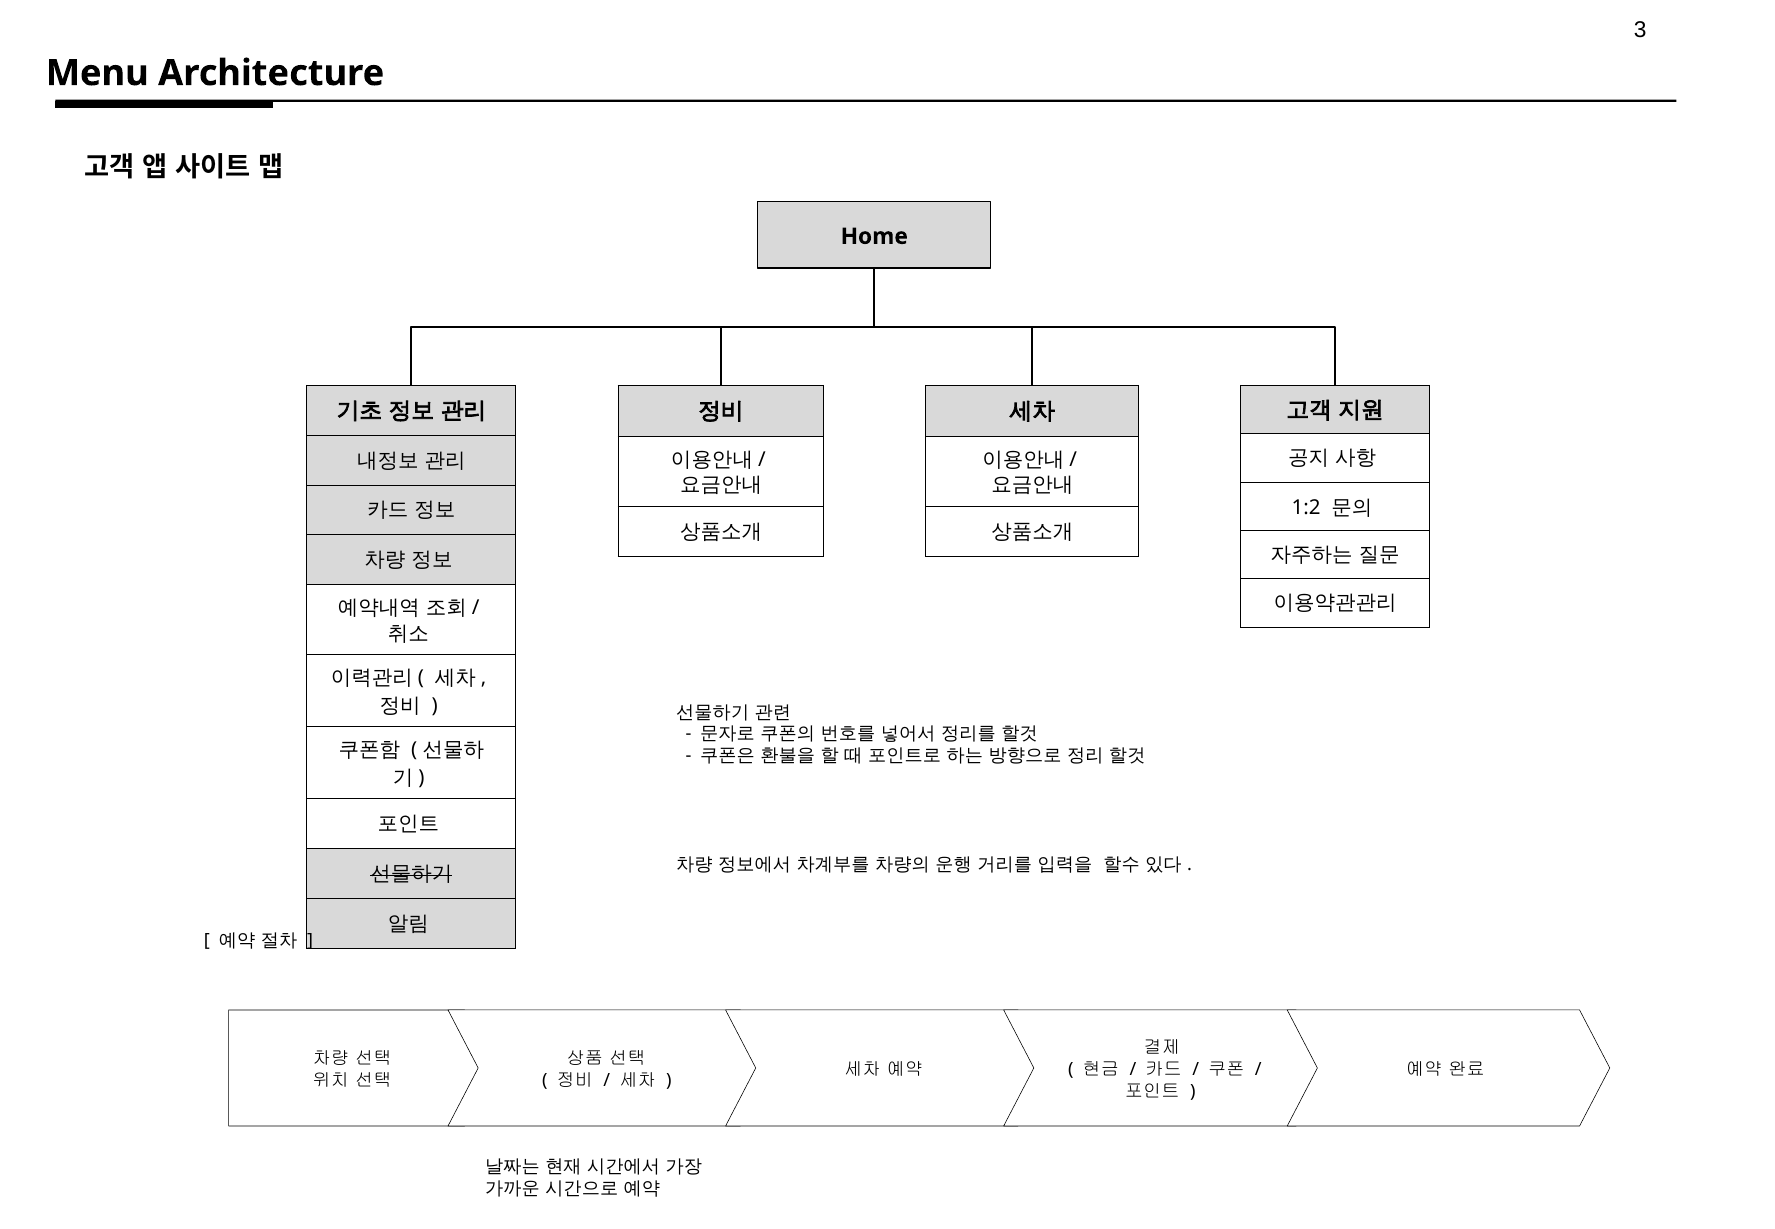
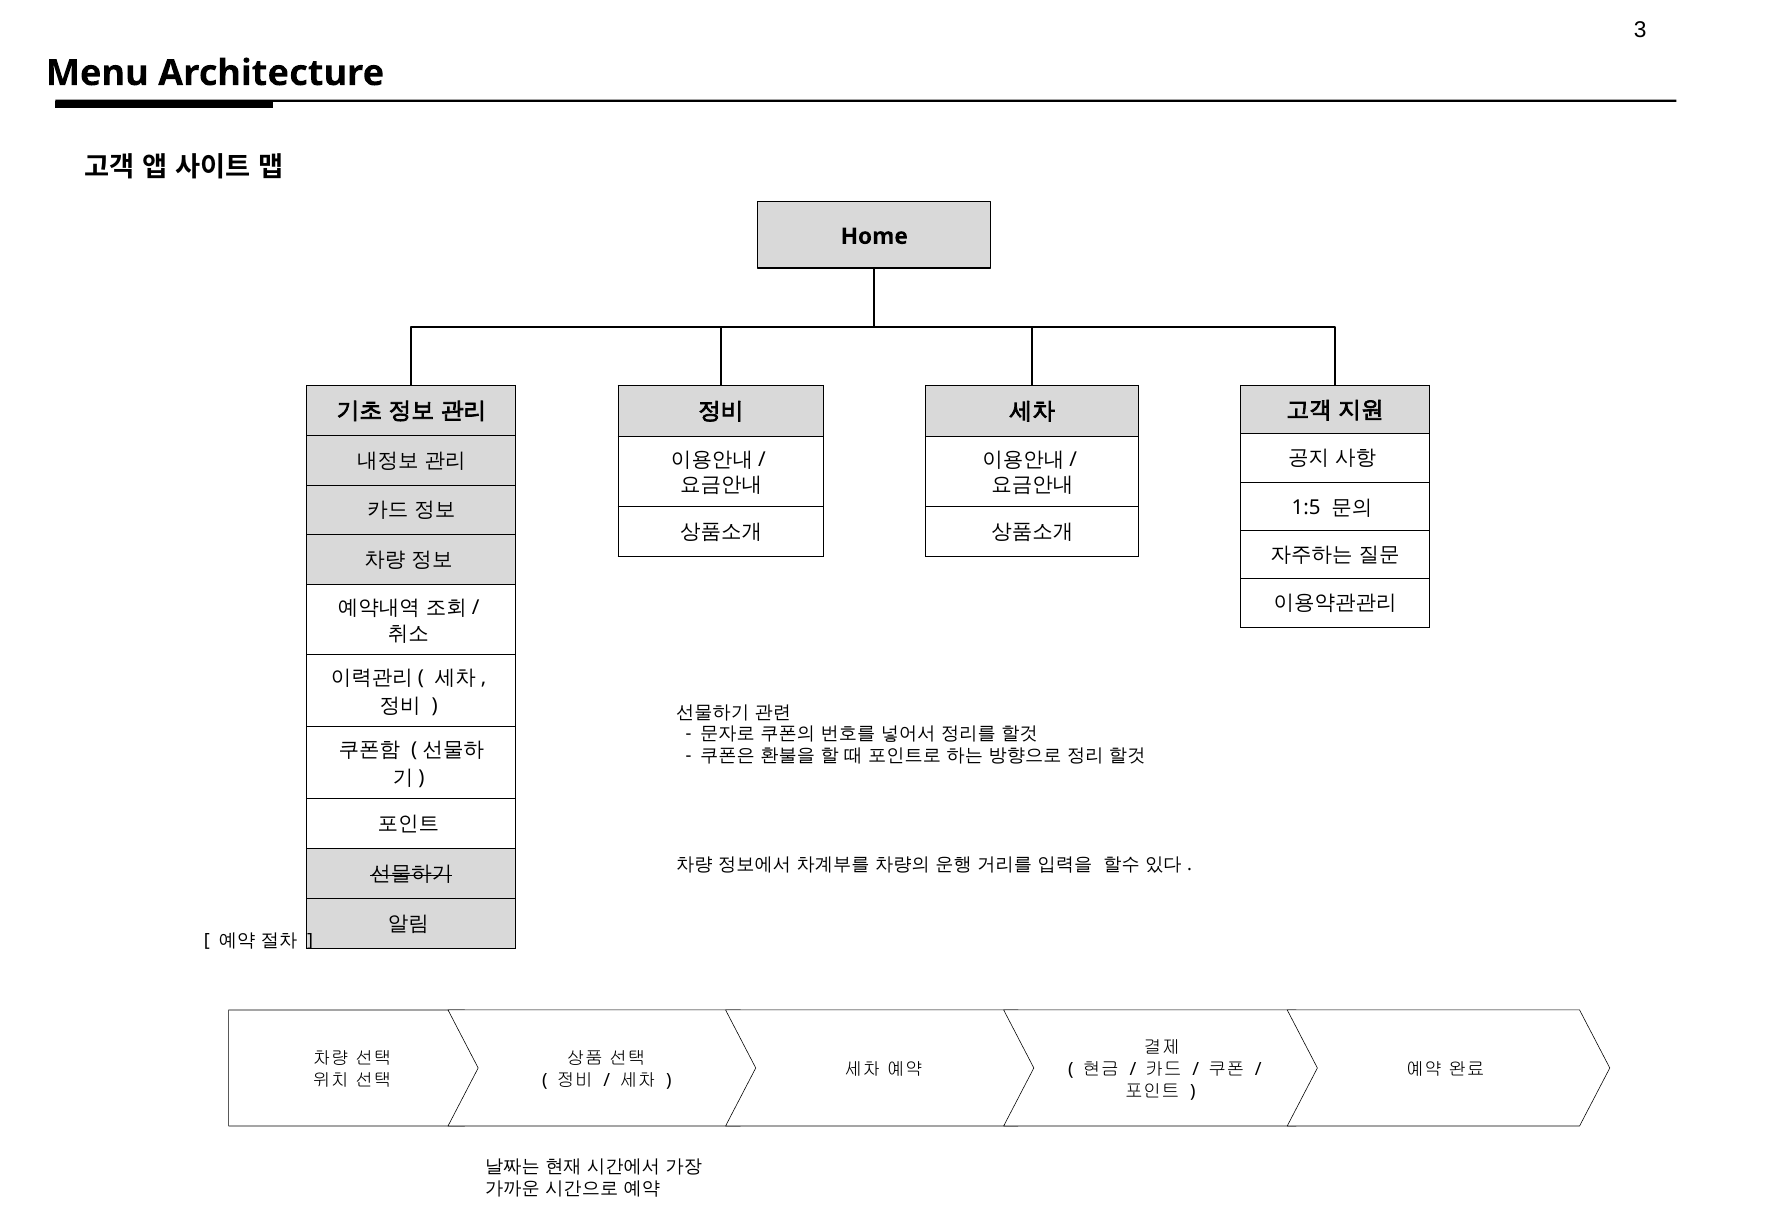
1:2: 1:2 -> 1:5
